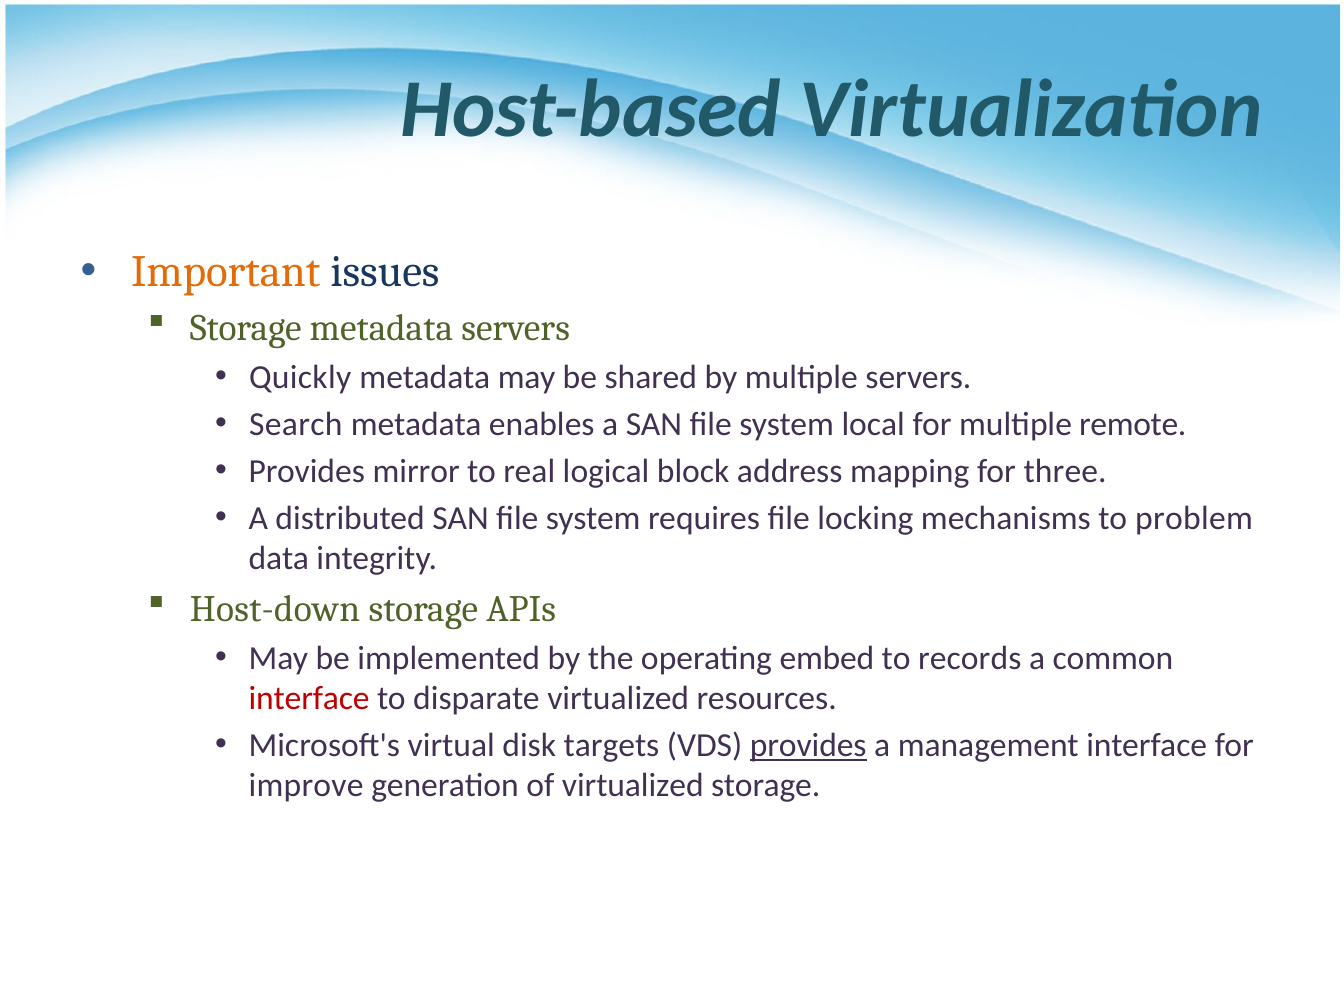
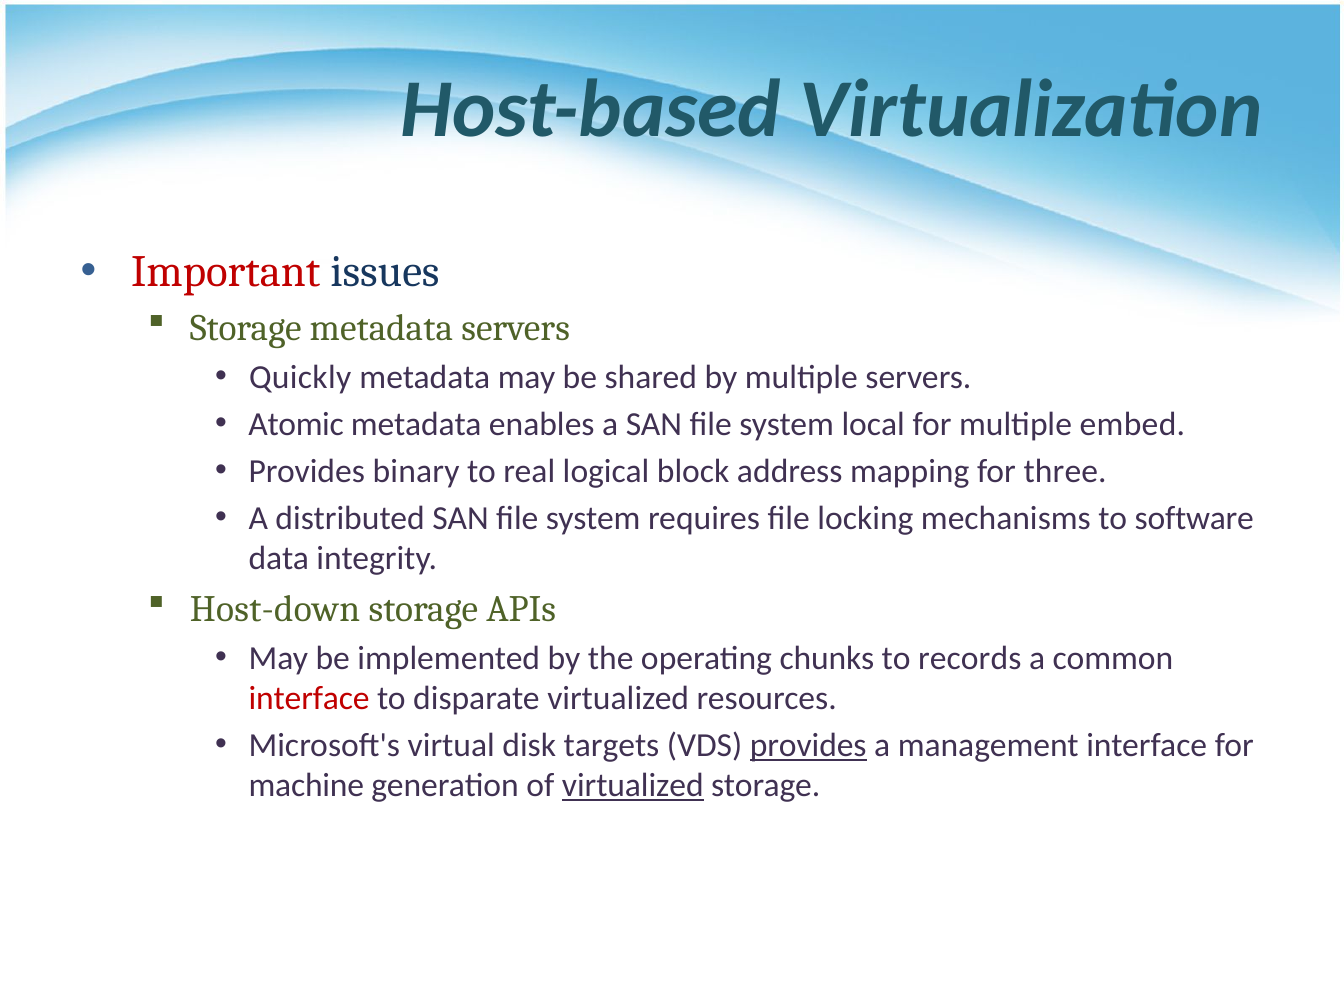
Important colour: orange -> red
Search: Search -> Atomic
remote: remote -> embed
mirror: mirror -> binary
problem: problem -> software
embed: embed -> chunks
improve: improve -> machine
virtualized at (633, 786) underline: none -> present
